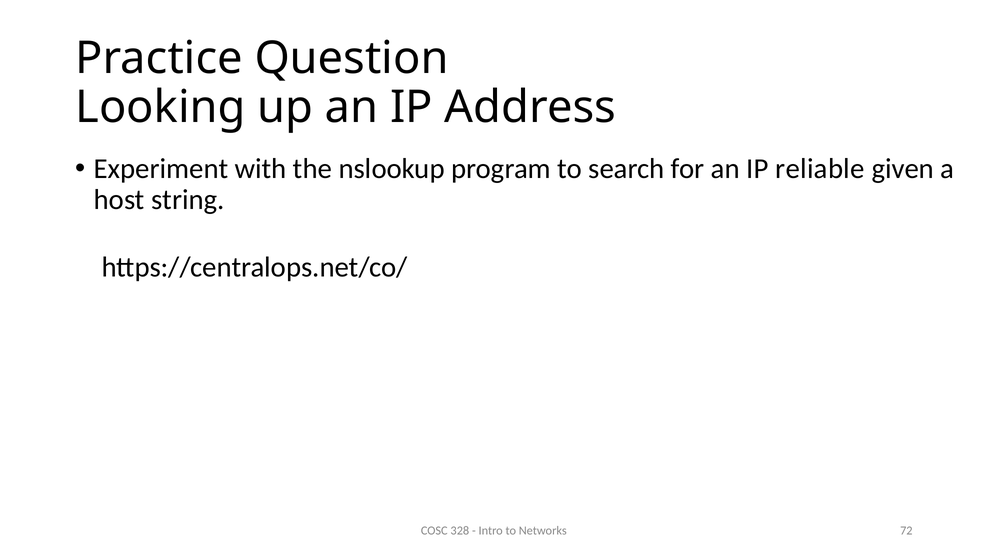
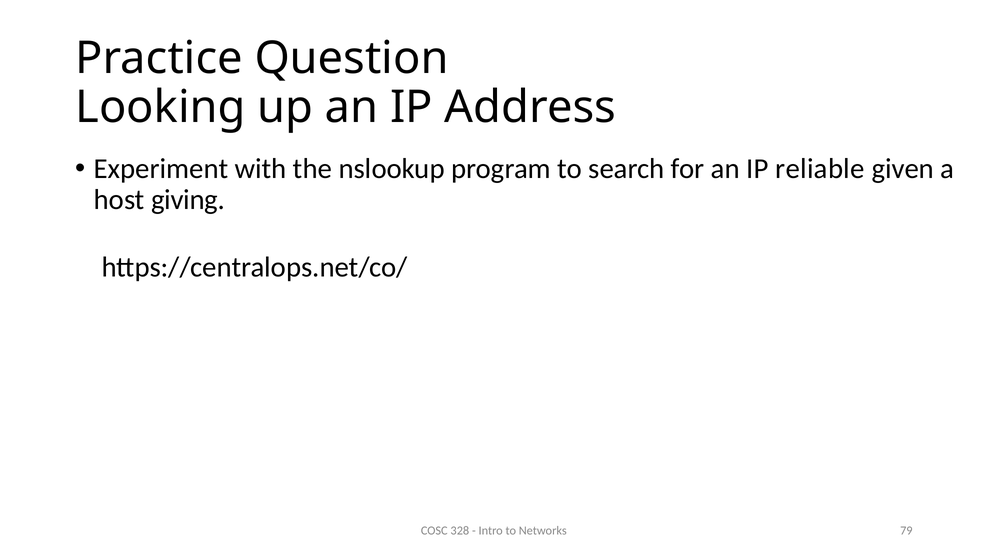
string: string -> giving
72: 72 -> 79
